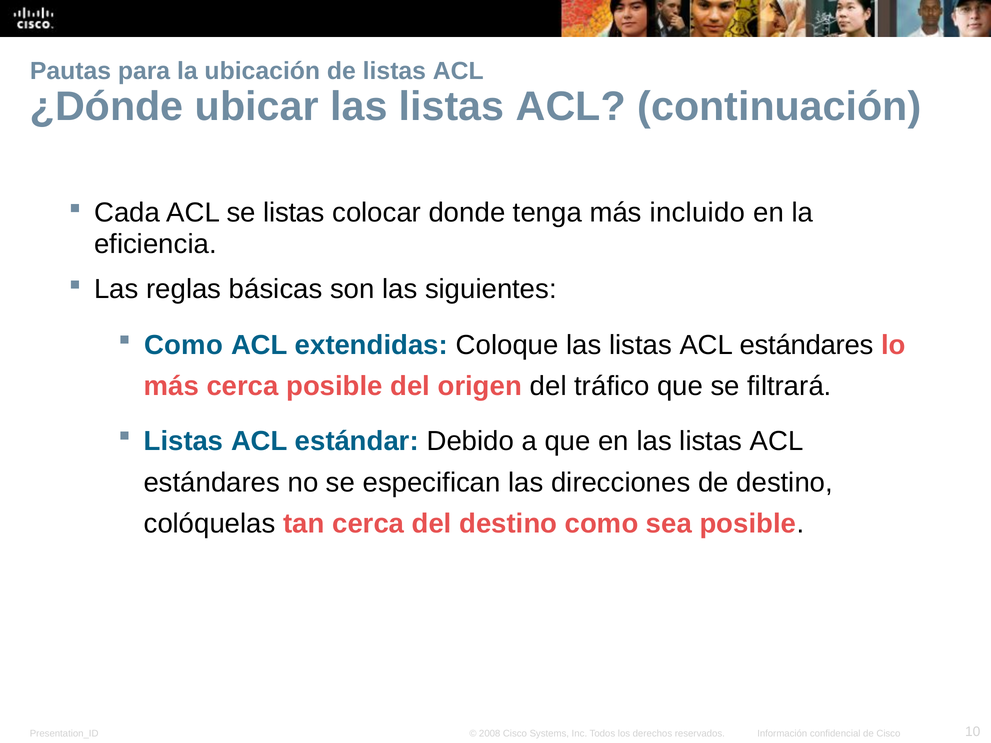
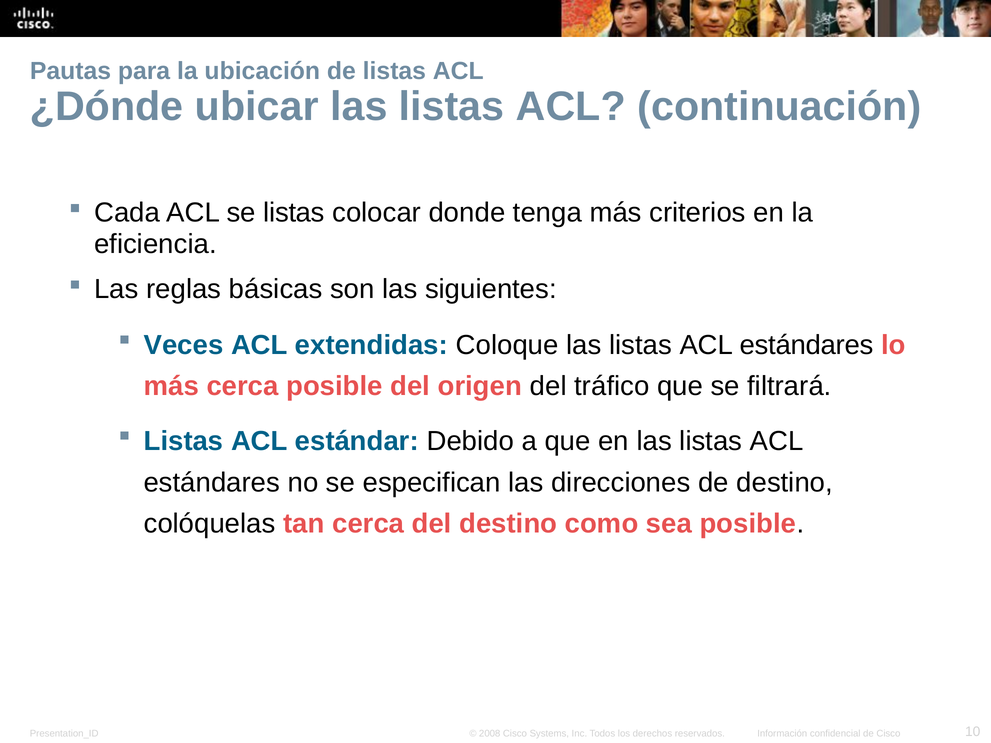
incluido: incluido -> criterios
Como at (183, 345): Como -> Veces
